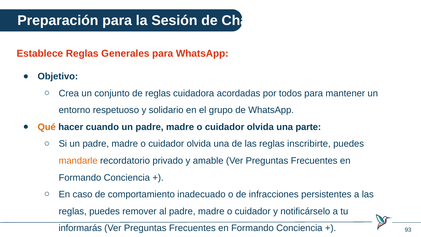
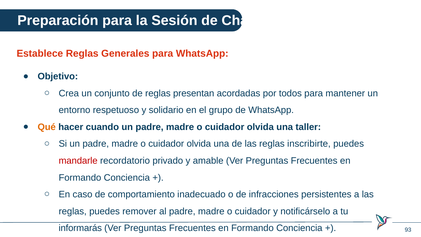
cuidadora: cuidadora -> presentan
parte: parte -> taller
mandarle colour: orange -> red
